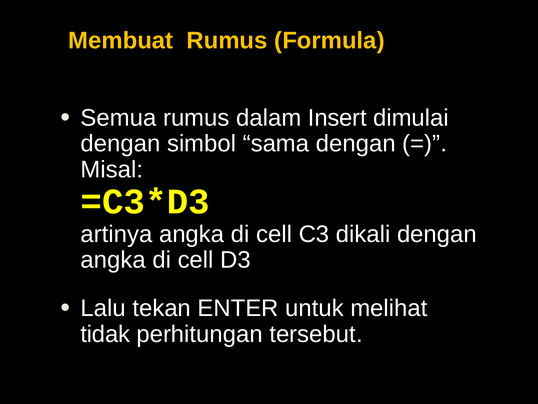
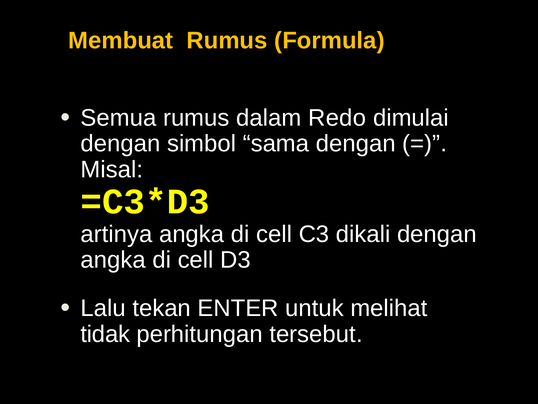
Insert: Insert -> Redo
